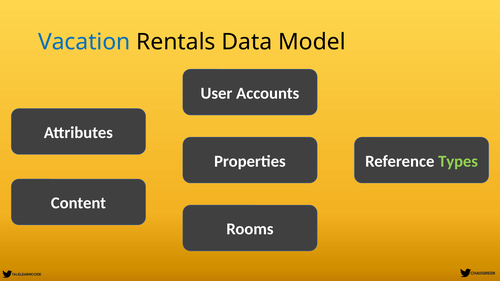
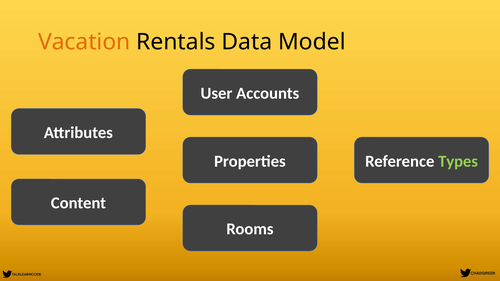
Vacation colour: blue -> orange
